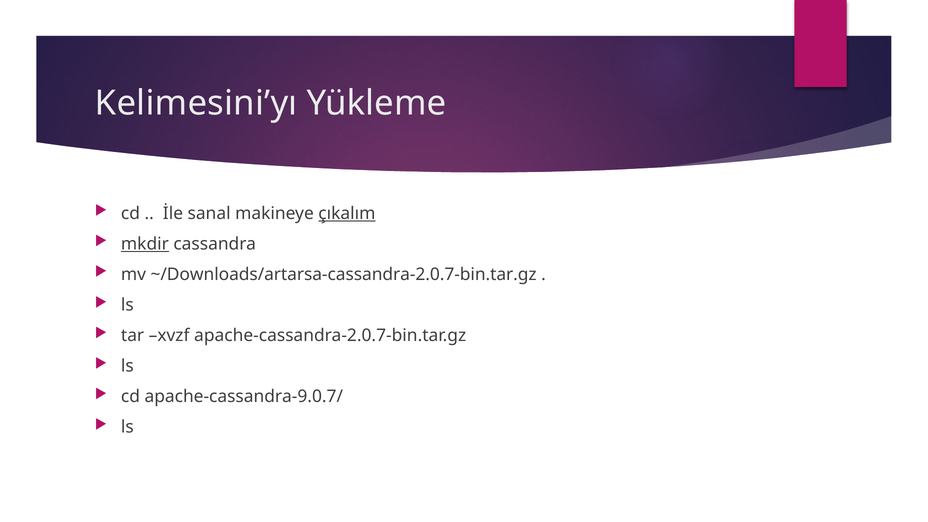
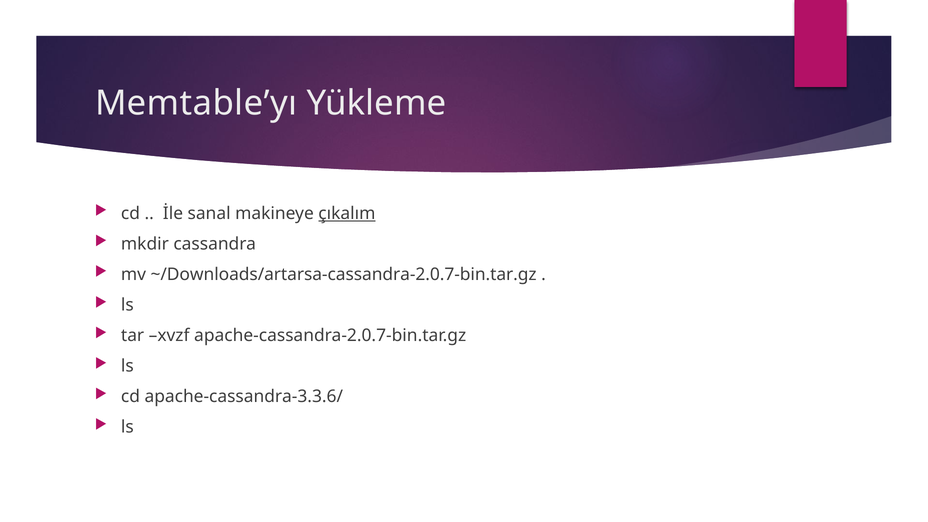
Kelimesini’yı: Kelimesini’yı -> Memtable’yı
mkdir underline: present -> none
apache-cassandra-9.0.7/: apache-cassandra-9.0.7/ -> apache-cassandra-3.3.6/
